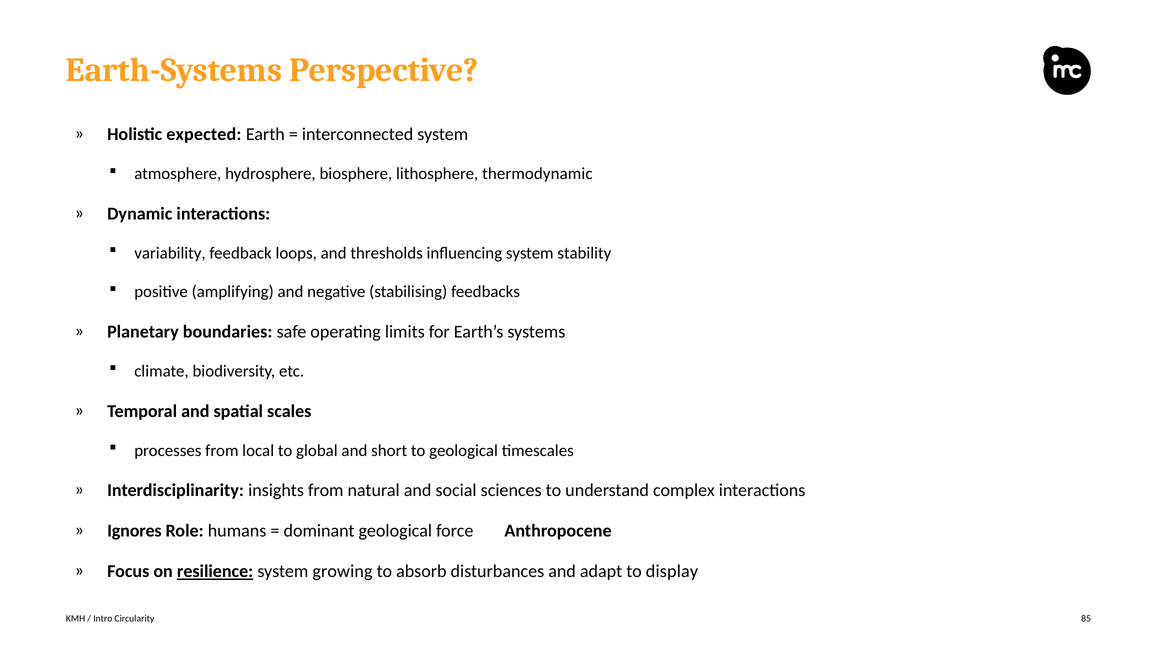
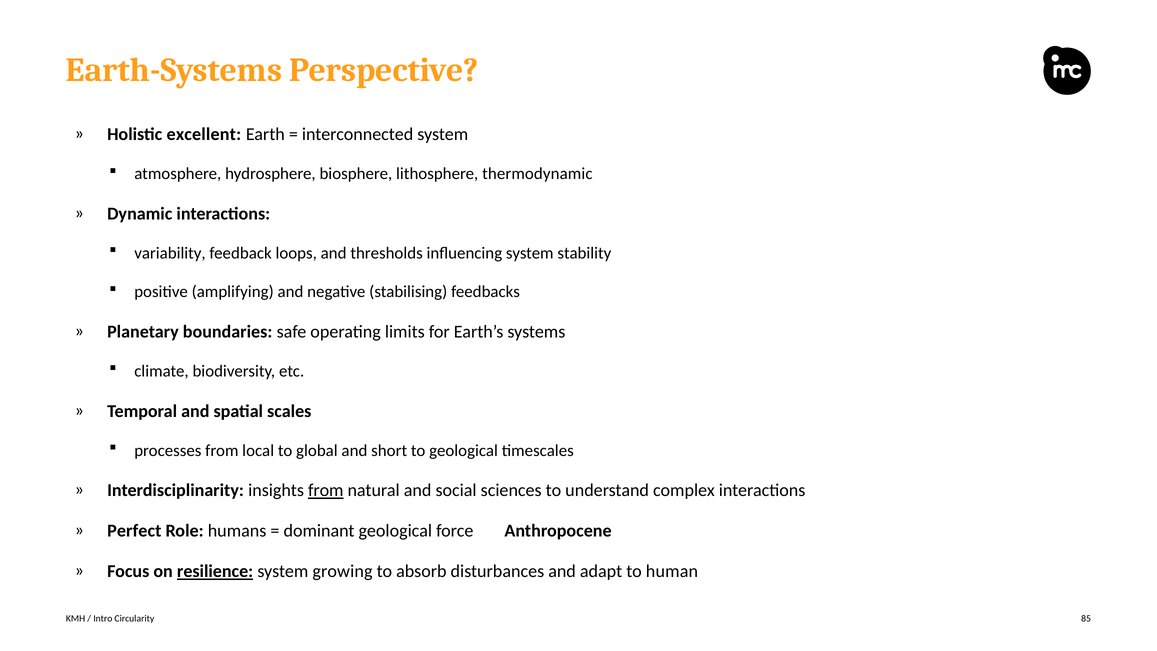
expected: expected -> excellent
from at (326, 490) underline: none -> present
Ignores: Ignores -> Perfect
display: display -> human
